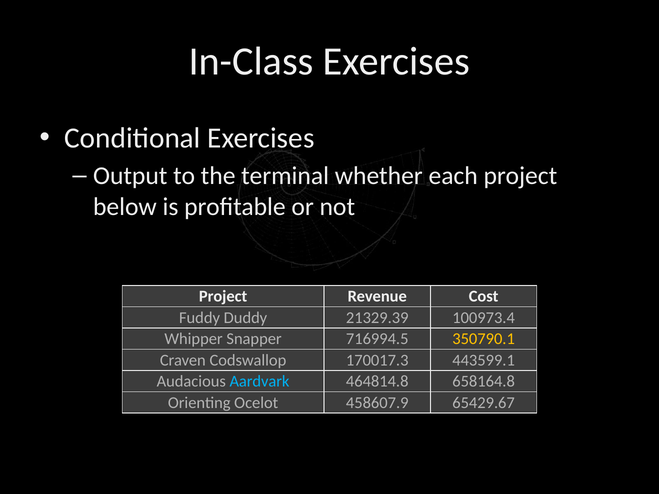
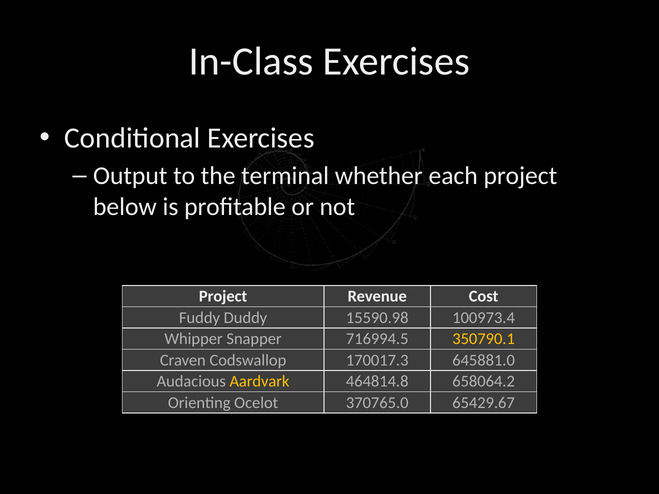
21329.39: 21329.39 -> 15590.98
443599.1: 443599.1 -> 645881.0
Aardvark colour: light blue -> yellow
658164.8: 658164.8 -> 658064.2
458607.9: 458607.9 -> 370765.0
